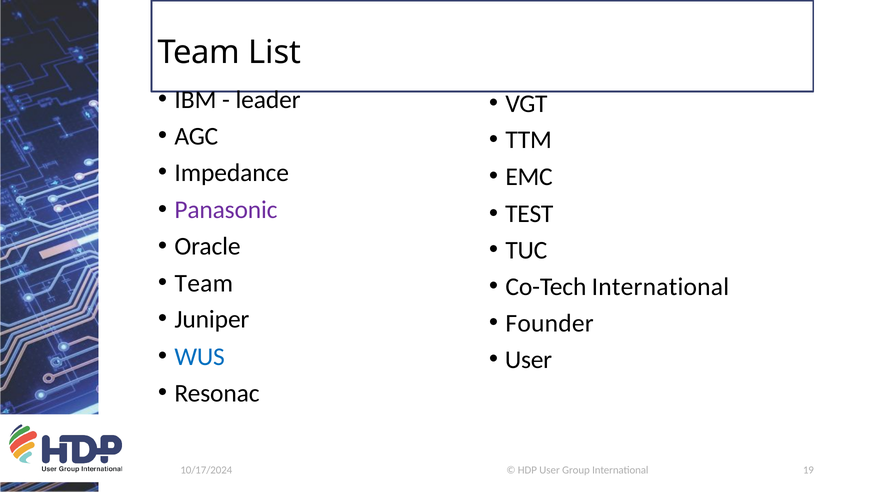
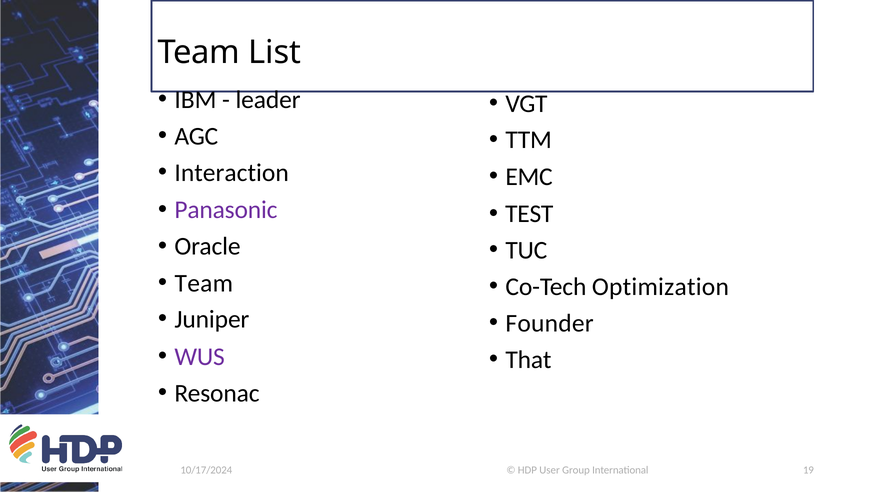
Impedance: Impedance -> Interaction
Co-Tech International: International -> Optimization
WUS colour: blue -> purple
User at (529, 360): User -> That
